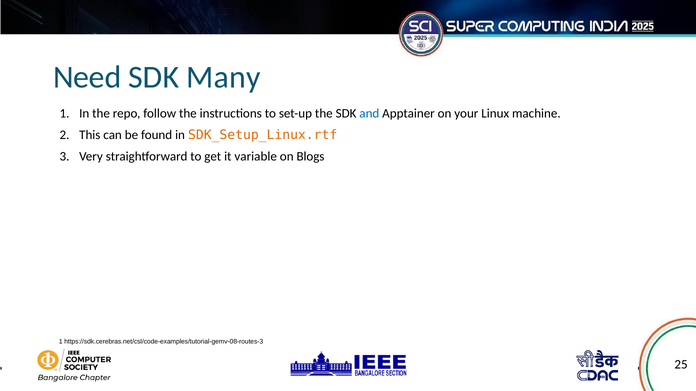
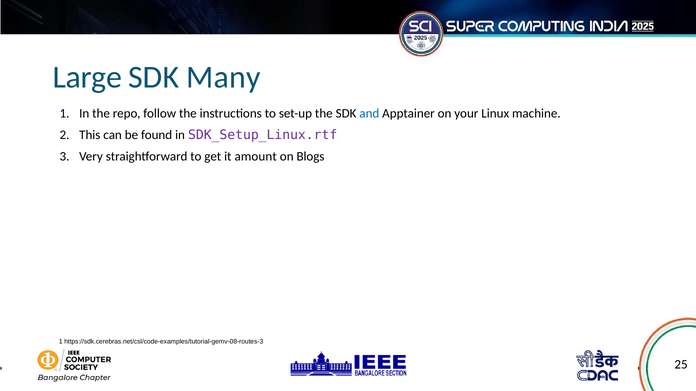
Need: Need -> Large
SDK_Setup_Linux.rtf colour: orange -> purple
variable: variable -> amount
